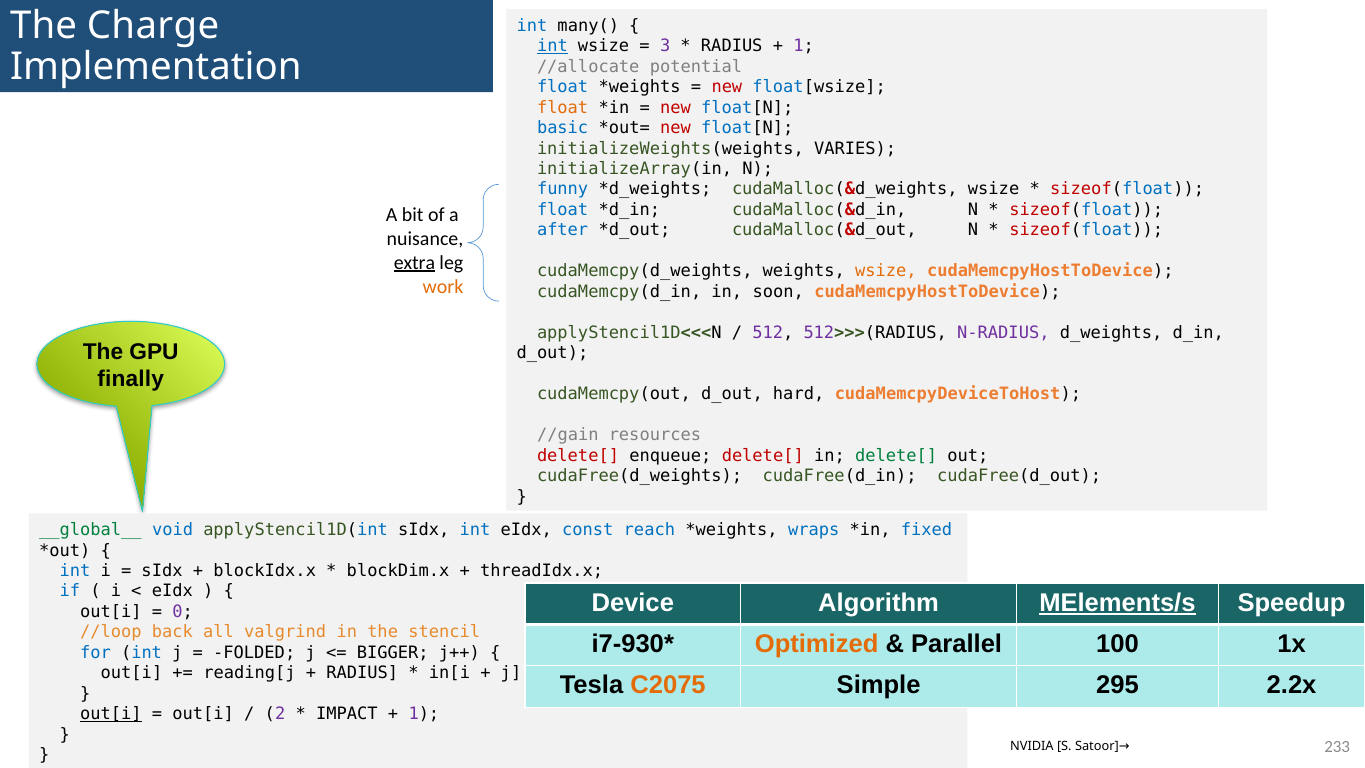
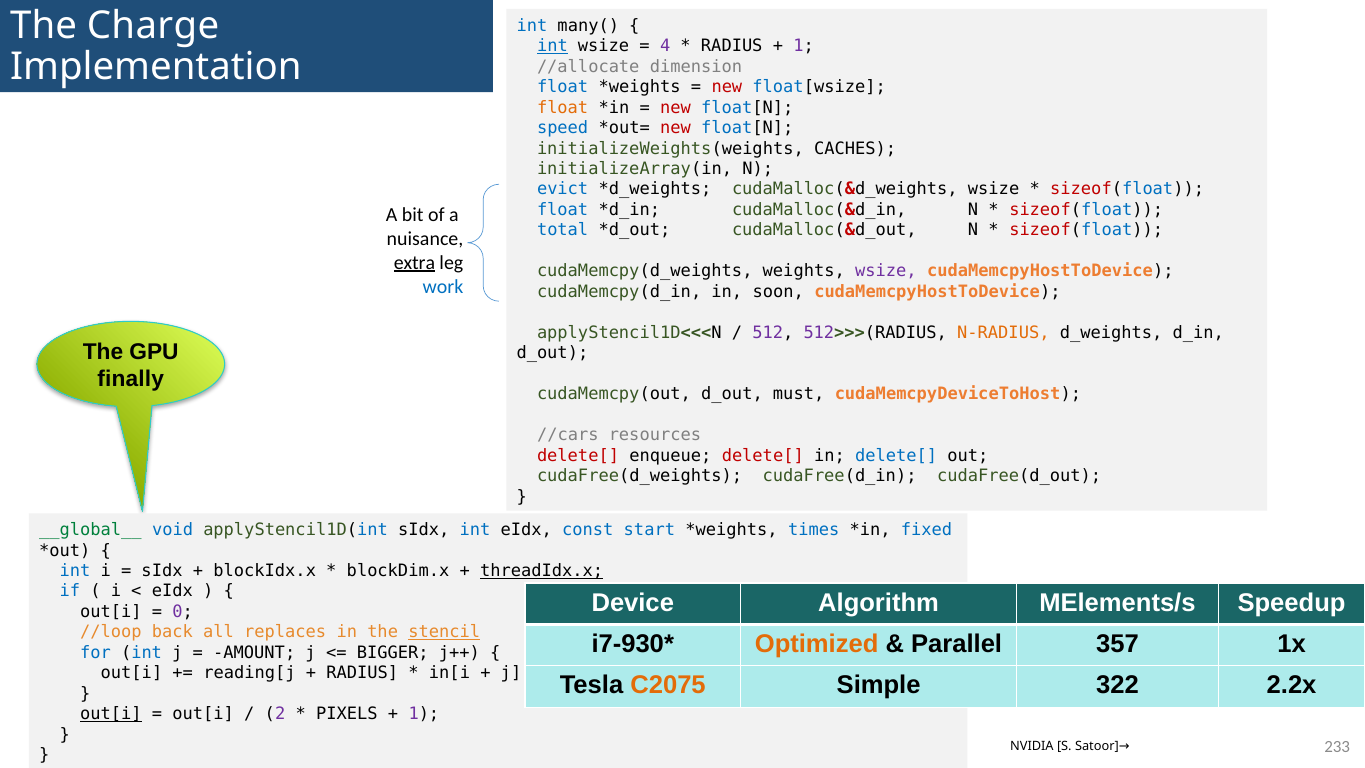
3: 3 -> 4
potential: potential -> dimension
basic: basic -> speed
VARIES: VARIES -> CACHES
funny: funny -> evict
after: after -> total
wsize at (886, 271) colour: orange -> purple
work colour: orange -> blue
N-RADIUS colour: purple -> orange
hard: hard -> must
//gain: //gain -> //cars
delete[ at (896, 455) colour: green -> blue
reach: reach -> start
wraps: wraps -> times
threadIdx.x underline: none -> present
MElements/s underline: present -> none
valgrind: valgrind -> replaces
stencil underline: none -> present
100: 100 -> 357
FOLDED: FOLDED -> AMOUNT
295: 295 -> 322
IMPACT: IMPACT -> PIXELS
